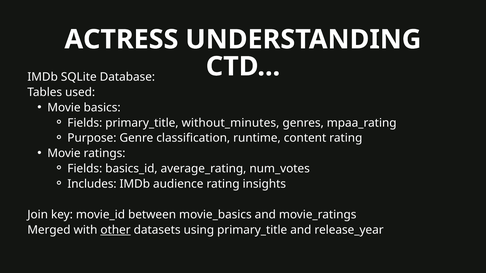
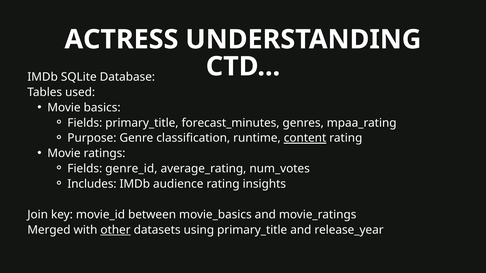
without_minutes: without_minutes -> forecast_minutes
content underline: none -> present
basics_id: basics_id -> genre_id
